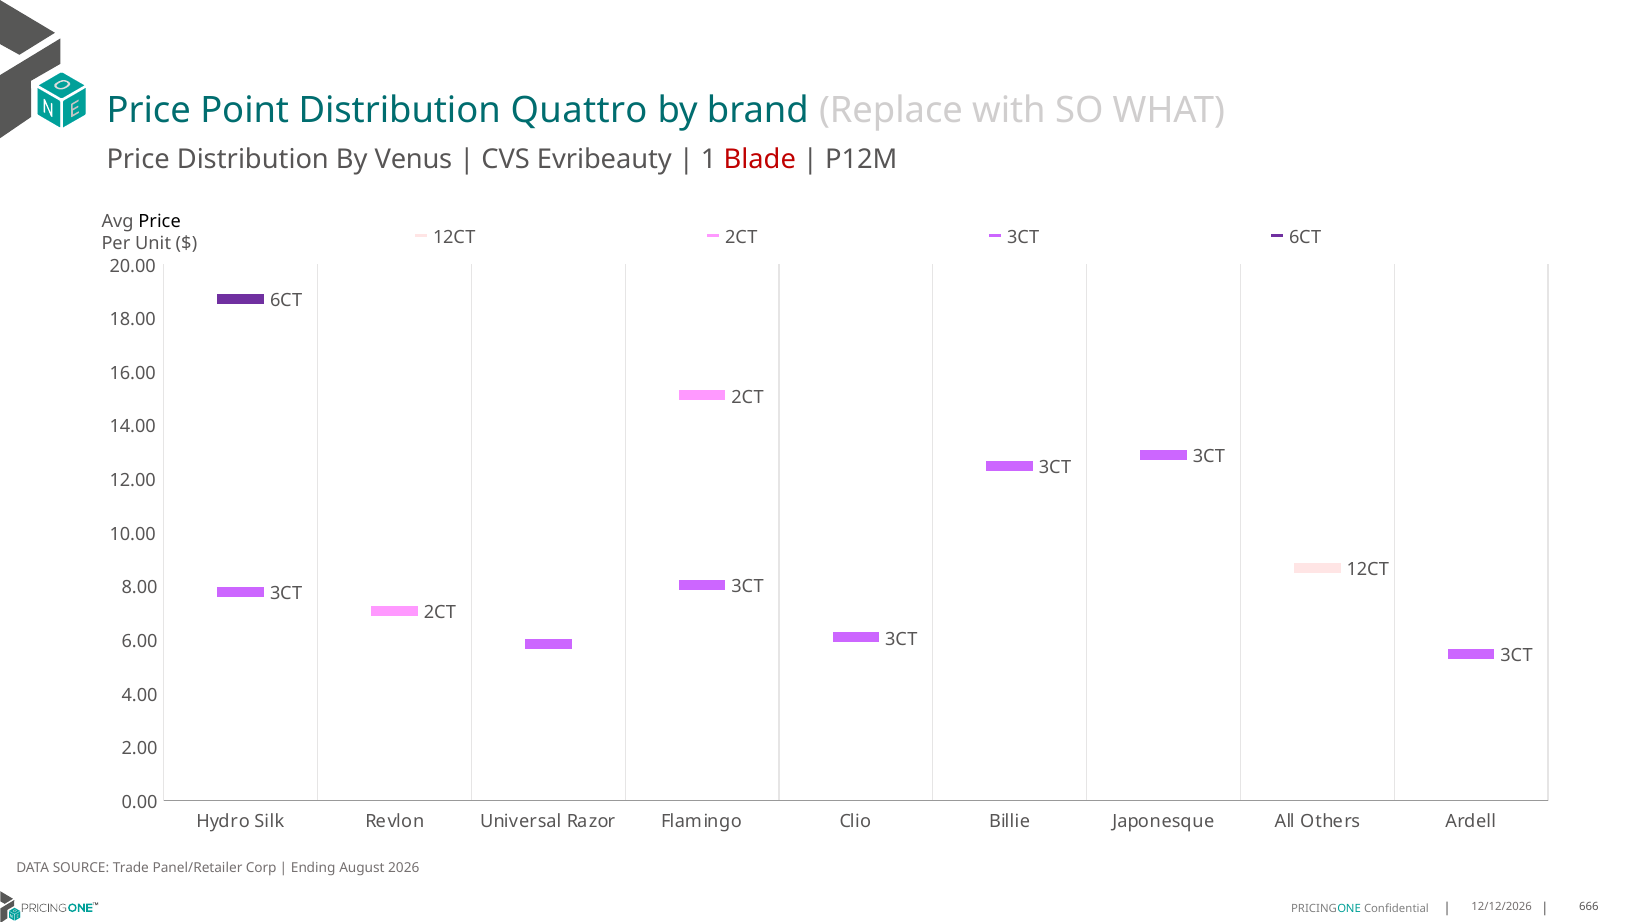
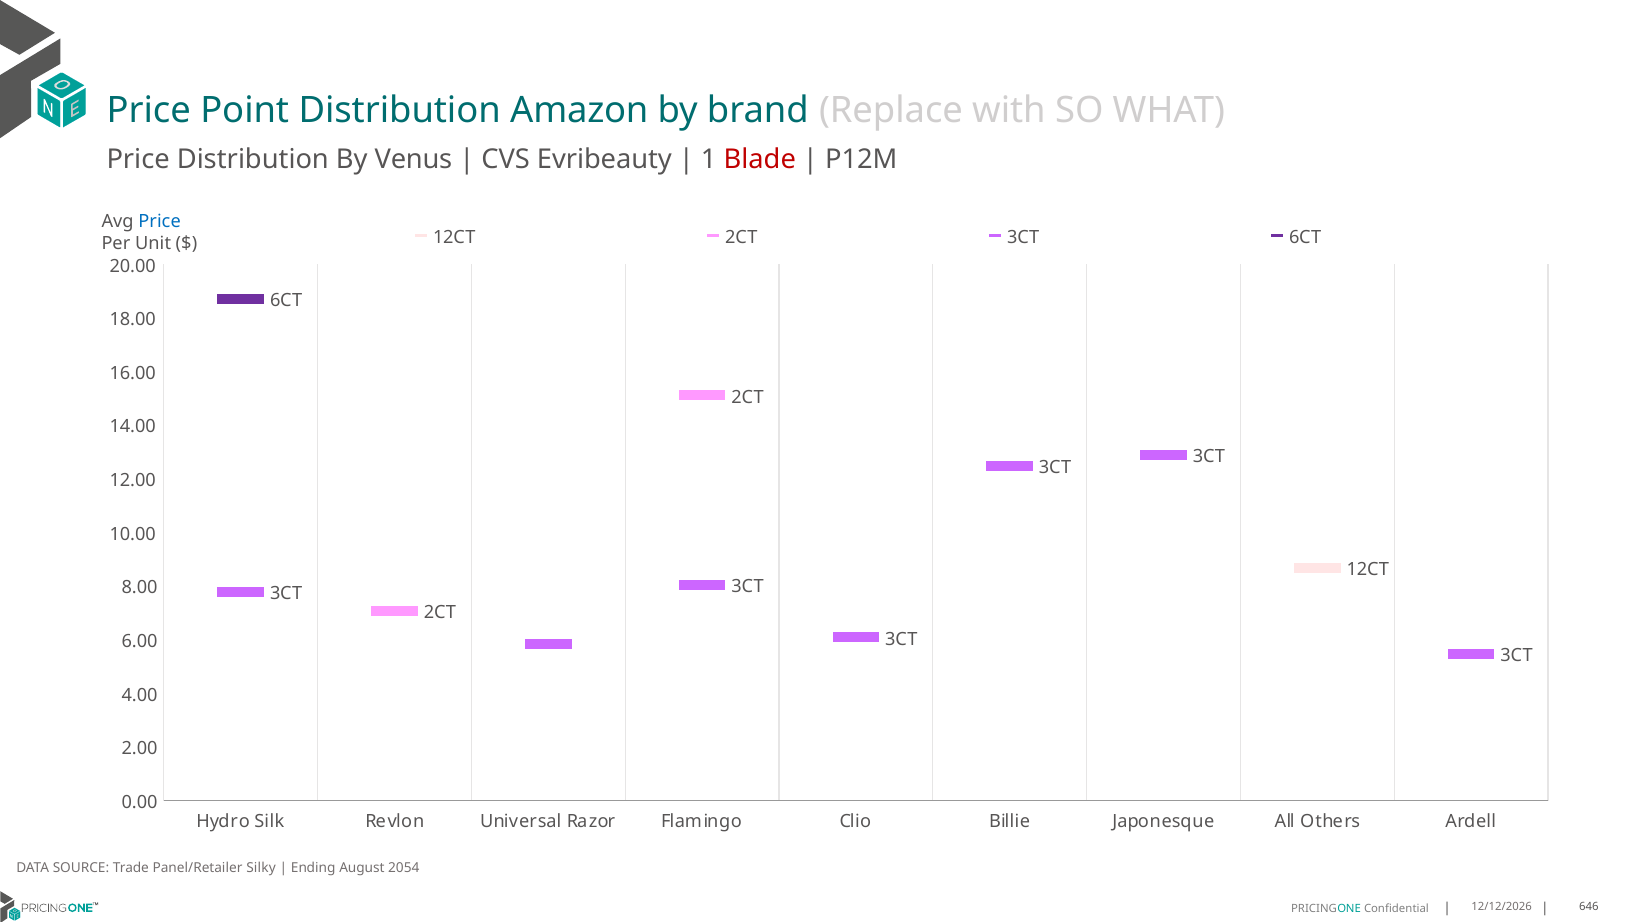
Quattro: Quattro -> Amazon
Price at (160, 221) colour: black -> blue
Corp: Corp -> Silky
2026: 2026 -> 2054
666: 666 -> 646
